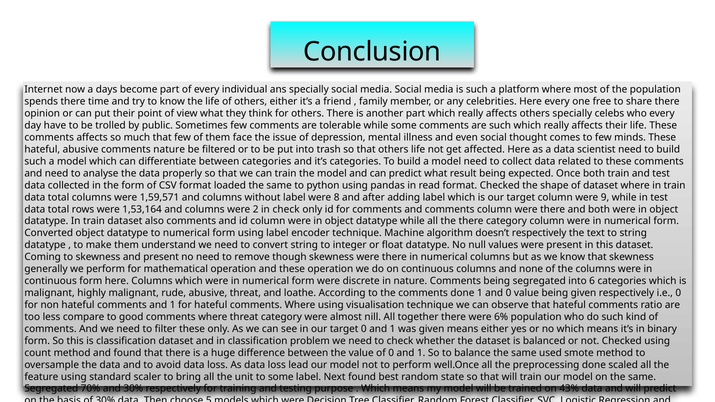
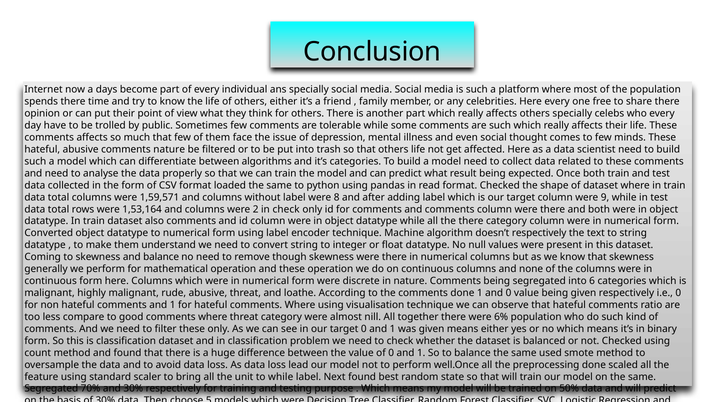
between categories: categories -> algorithms
and present: present -> balance
to some: some -> while
43%: 43% -> 50%
